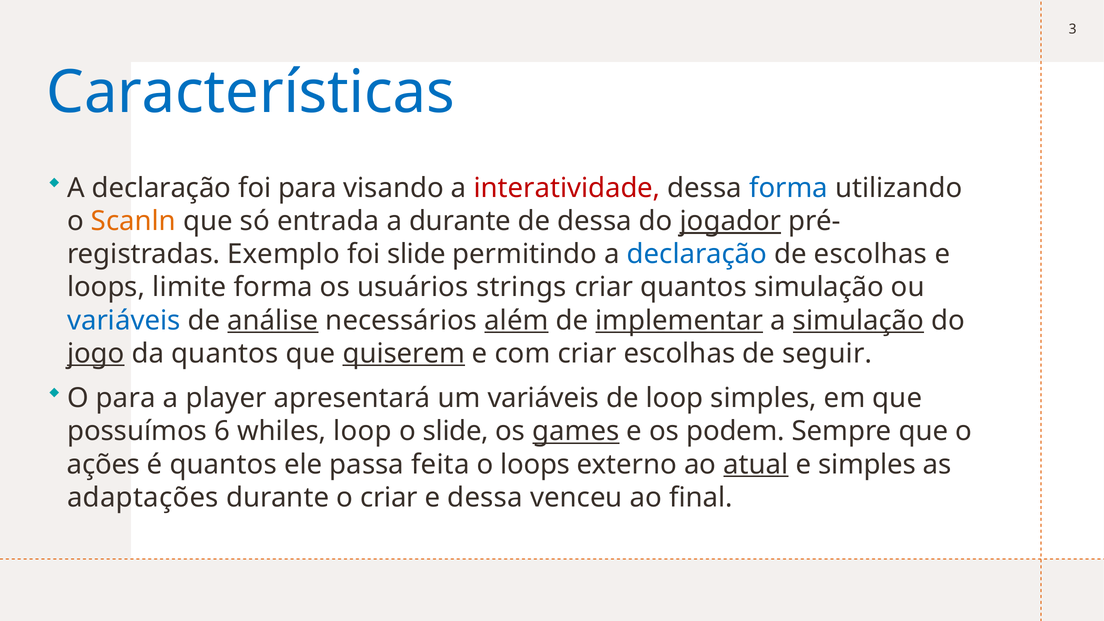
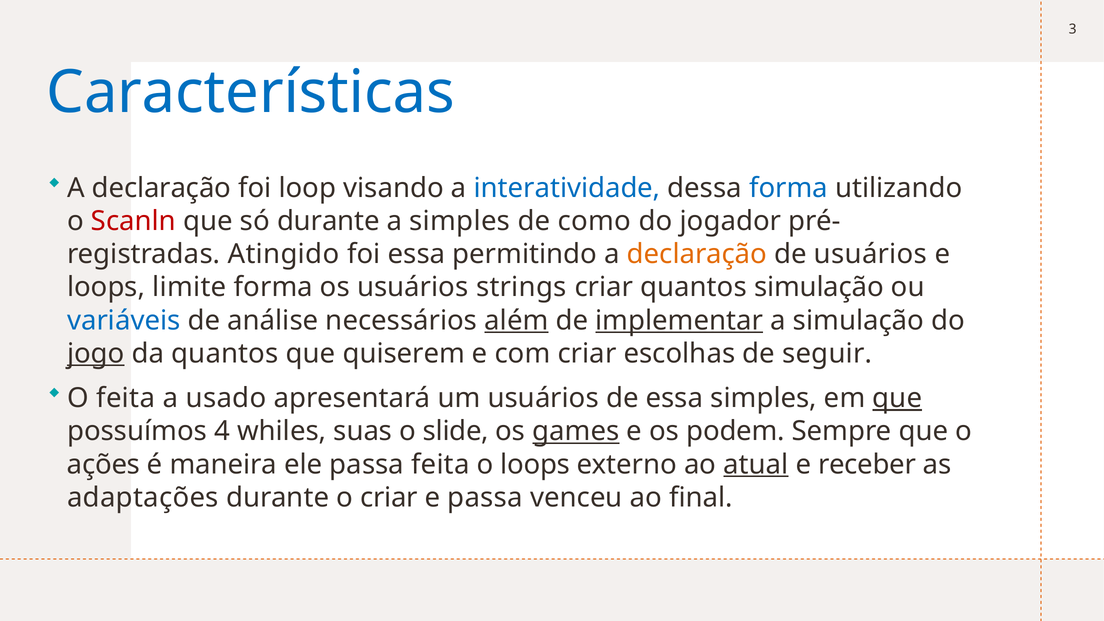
foi para: para -> loop
interatividade colour: red -> blue
Scanln colour: orange -> red
só entrada: entrada -> durante
a durante: durante -> simples
de dessa: dessa -> como
jogador underline: present -> none
Exemplo: Exemplo -> Atingido
foi slide: slide -> essa
declaração at (697, 254) colour: blue -> orange
de escolhas: escolhas -> usuários
análise underline: present -> none
simulação at (859, 320) underline: present -> none
quiserem underline: present -> none
O para: para -> feita
player: player -> usado
um variáveis: variáveis -> usuários
de loop: loop -> essa
que at (897, 398) underline: none -> present
6: 6 -> 4
whiles loop: loop -> suas
é quantos: quantos -> maneira
e simples: simples -> receber
e dessa: dessa -> passa
